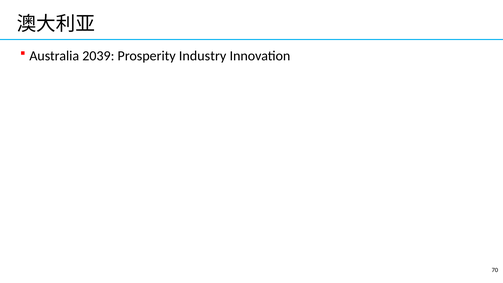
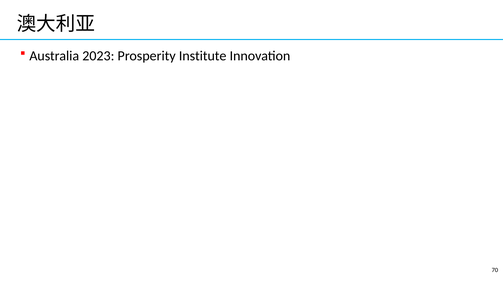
2039: 2039 -> 2023
Industry: Industry -> Institute
